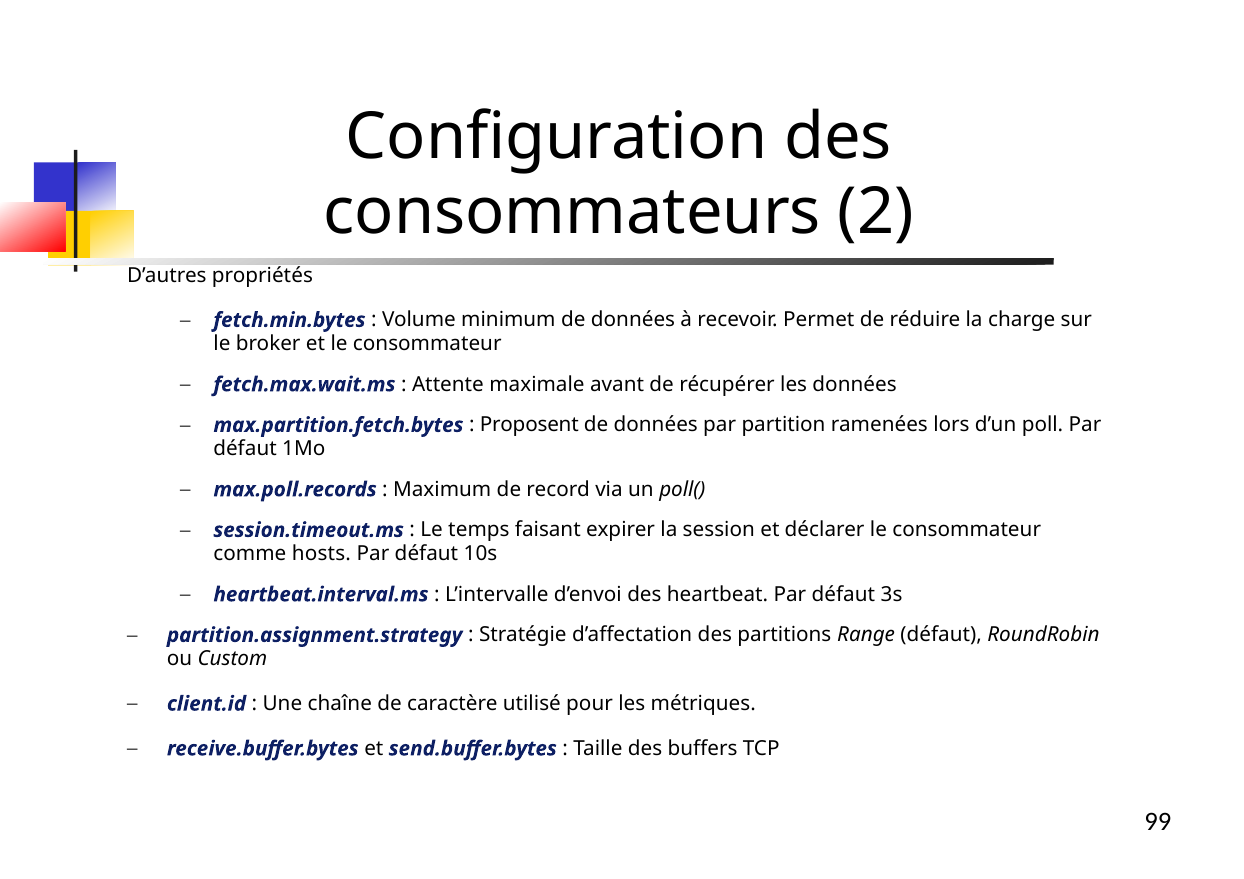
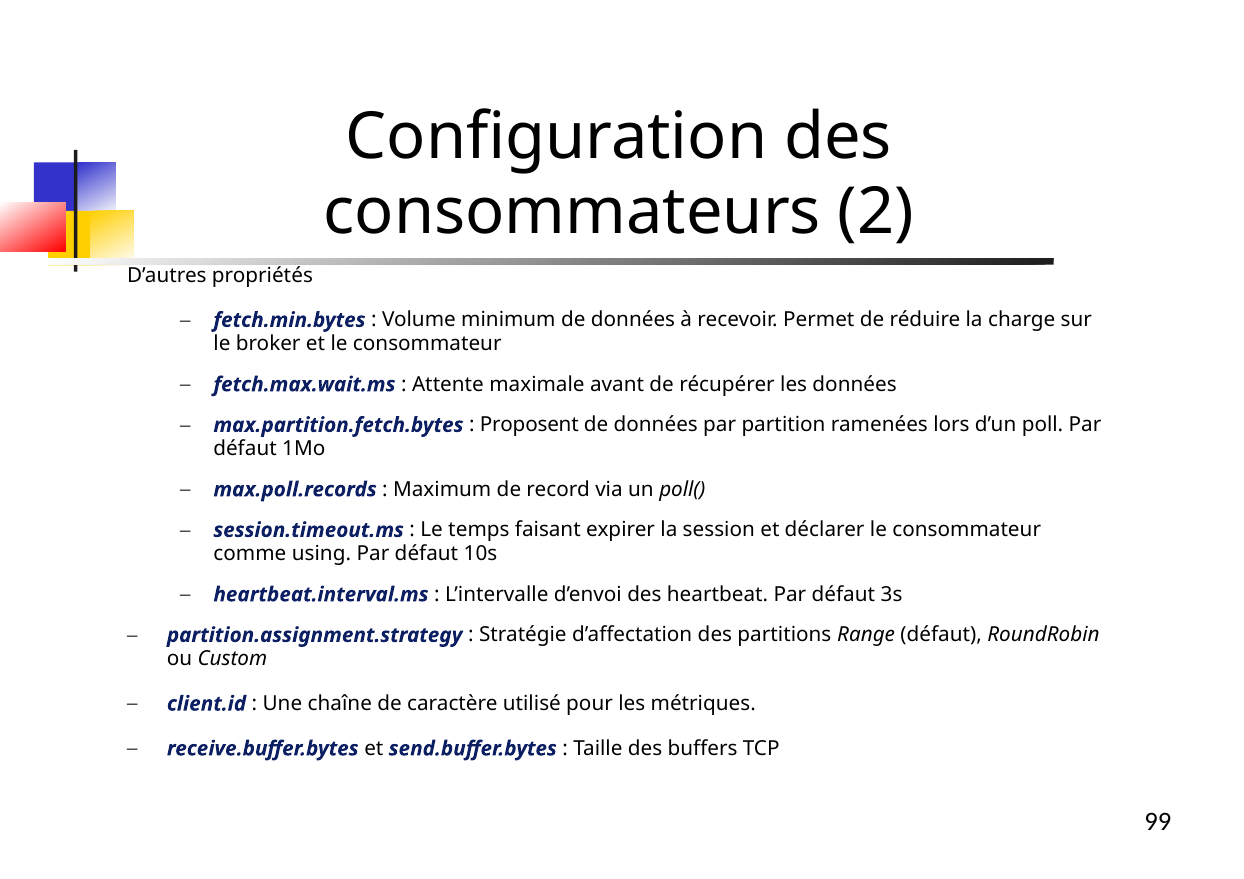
hosts: hosts -> using
